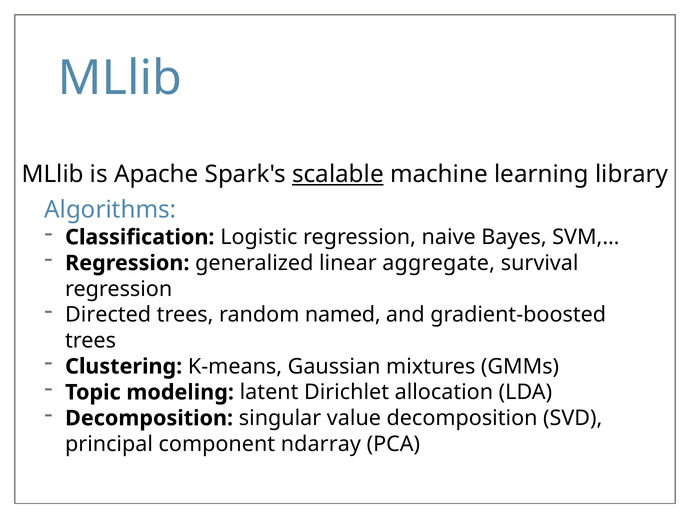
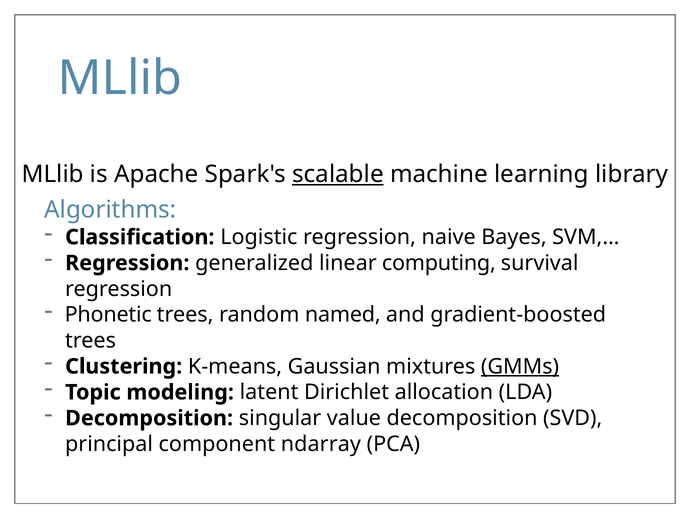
aggregate: aggregate -> computing
Directed: Directed -> Phonetic
GMMs underline: none -> present
